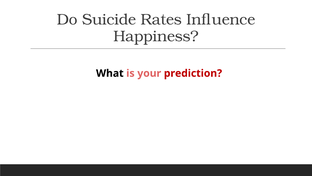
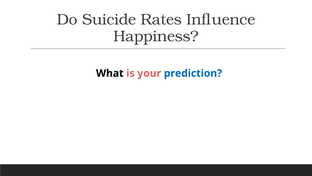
prediction colour: red -> blue
